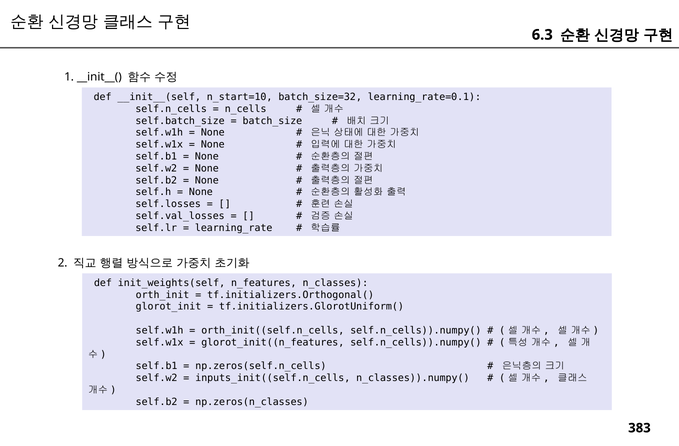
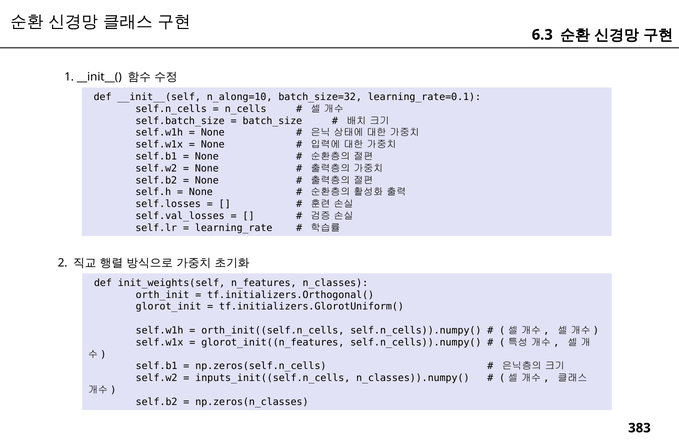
n_start=10: n_start=10 -> n_along=10
